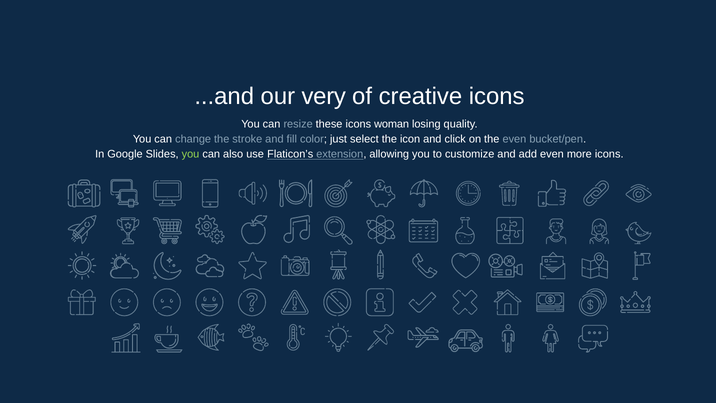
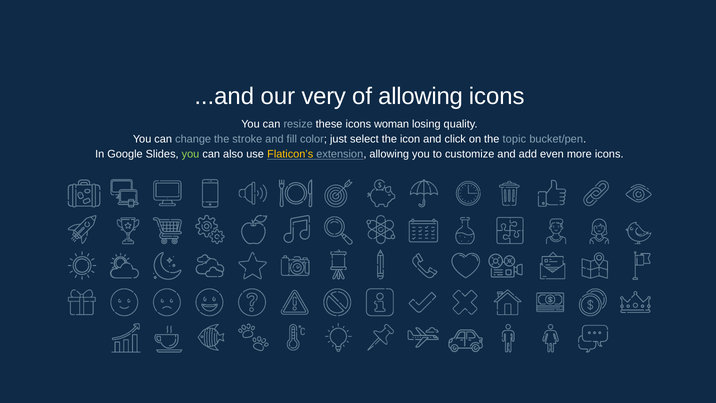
of creative: creative -> allowing
the even: even -> topic
Flaticon’s colour: white -> yellow
